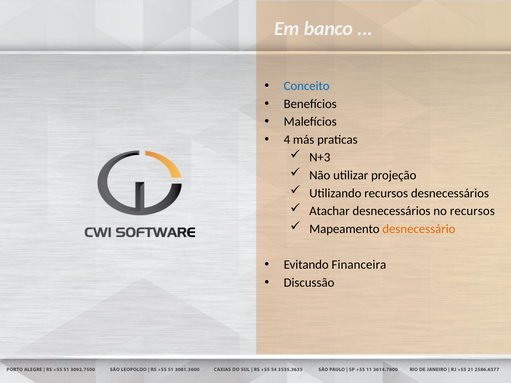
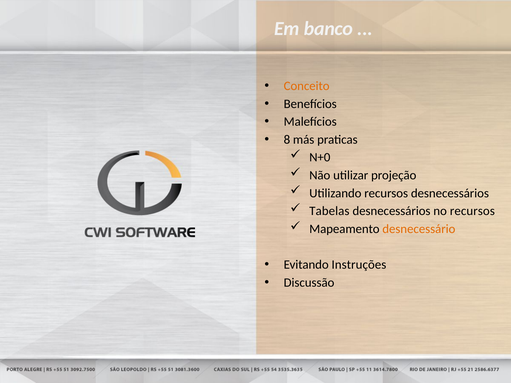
Conceito colour: blue -> orange
4: 4 -> 8
N+3: N+3 -> N+0
Atachar: Atachar -> Tabelas
Financeira: Financeira -> Instruções
